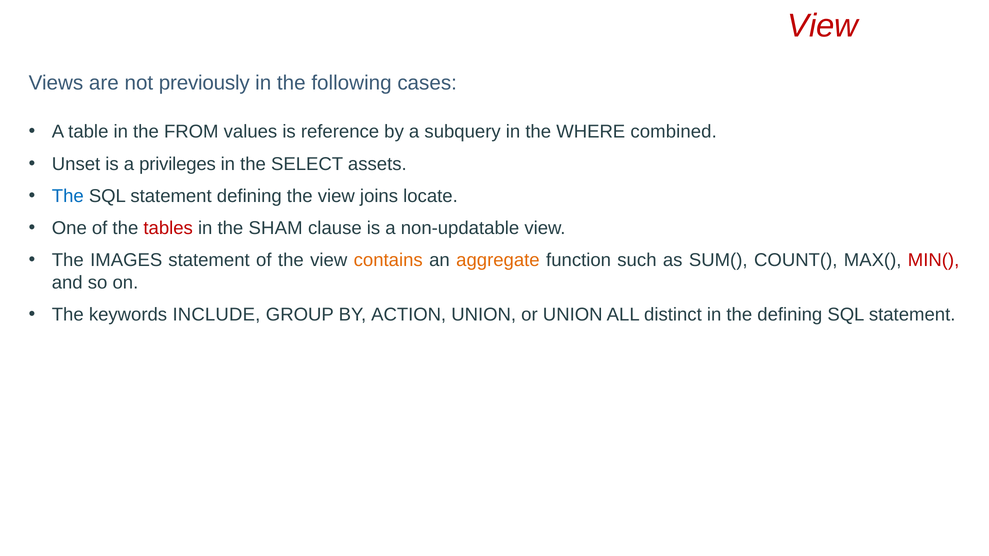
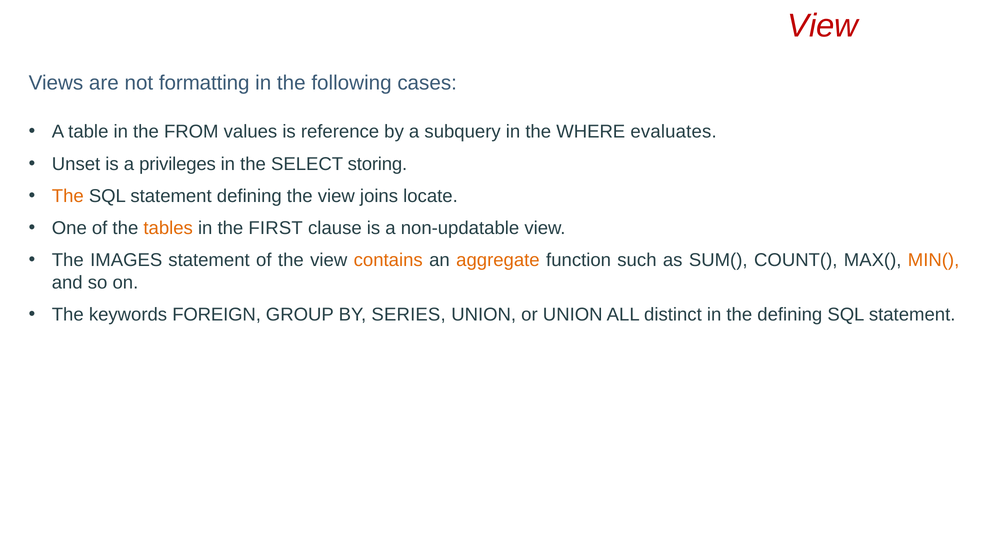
previously: previously -> formatting
combined: combined -> evaluates
assets: assets -> storing
The at (68, 196) colour: blue -> orange
tables colour: red -> orange
SHAM: SHAM -> FIRST
MIN( colour: red -> orange
INCLUDE: INCLUDE -> FOREIGN
ACTION: ACTION -> SERIES
